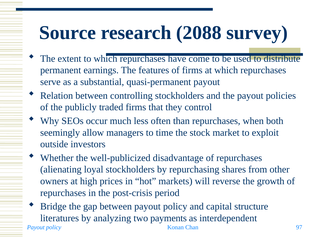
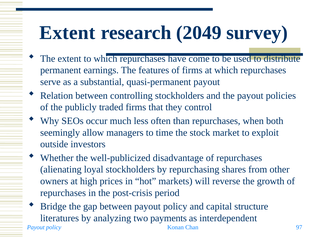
Source at (68, 33): Source -> Extent
2088: 2088 -> 2049
